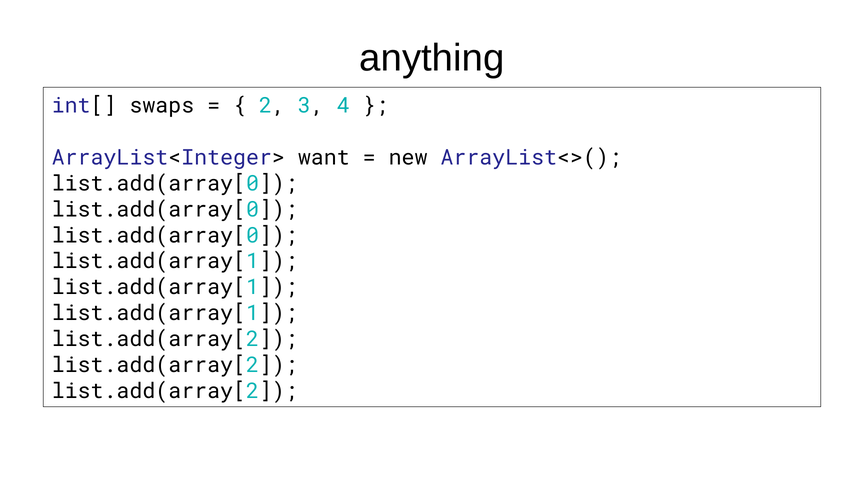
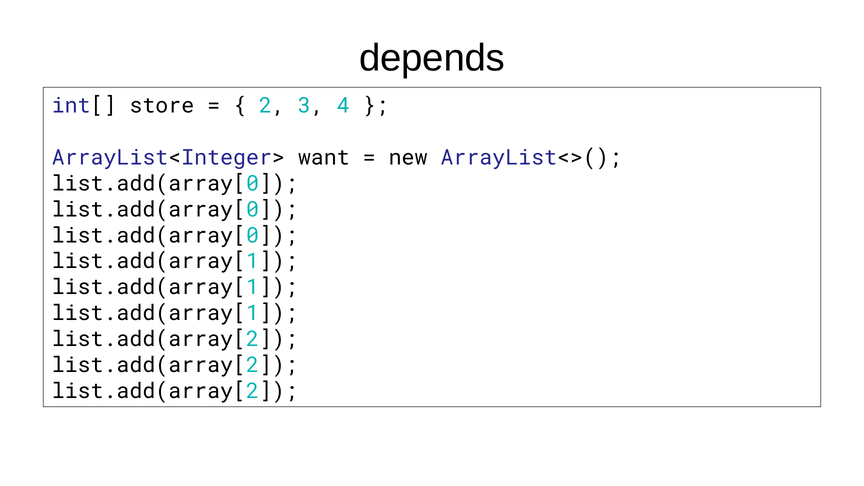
anything: anything -> depends
swaps: swaps -> store
